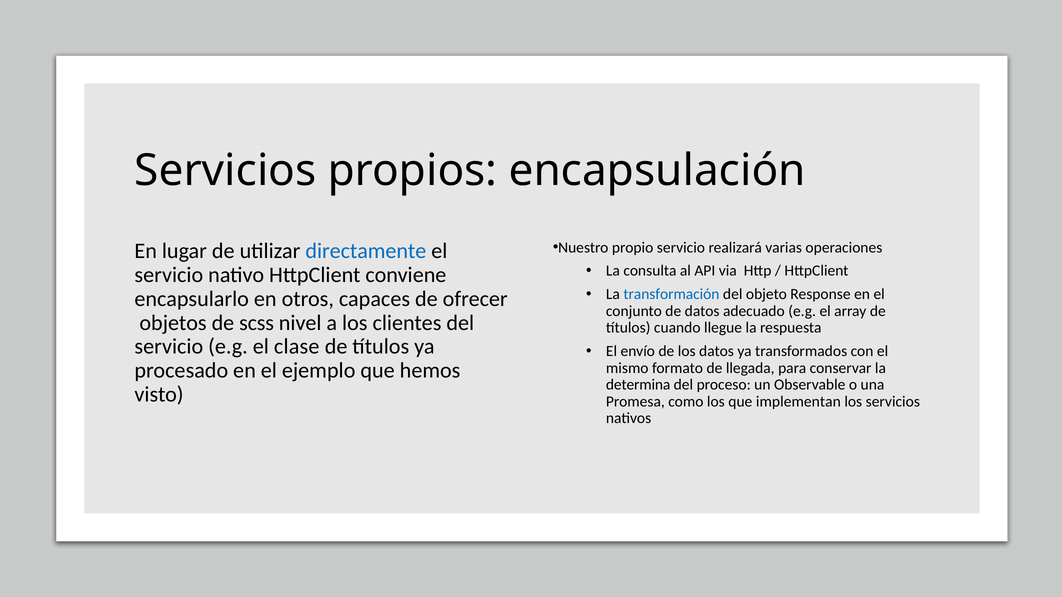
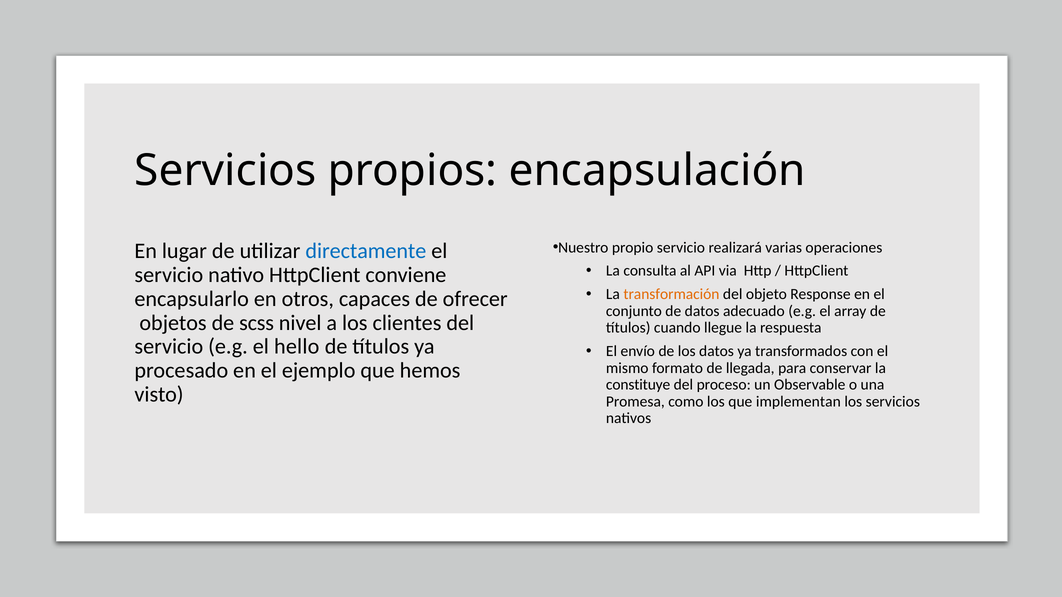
transformación colour: blue -> orange
clase: clase -> hello
determina: determina -> constituye
